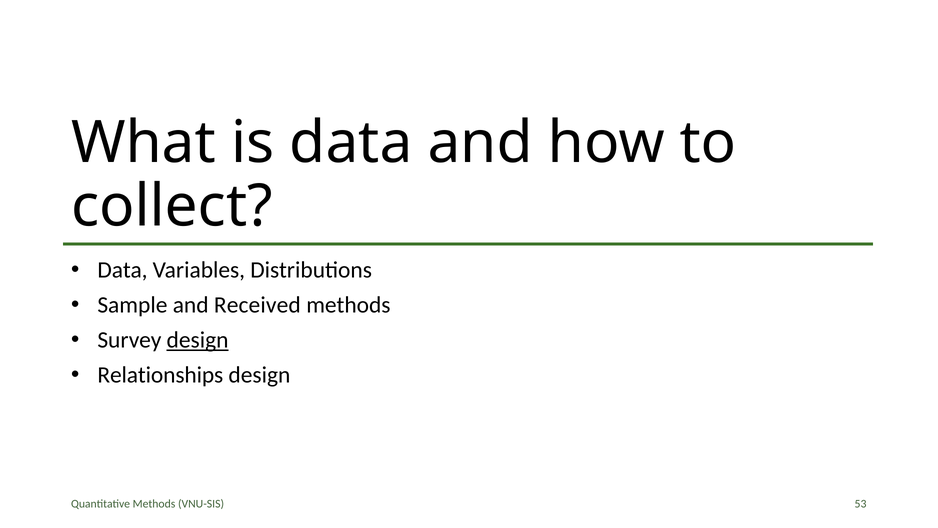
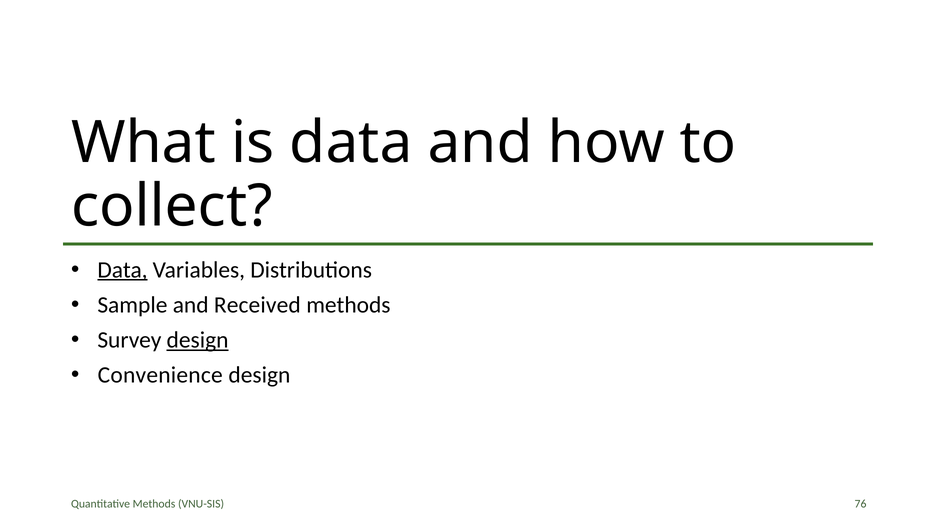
Data at (123, 270) underline: none -> present
Relationships: Relationships -> Convenience
53: 53 -> 76
